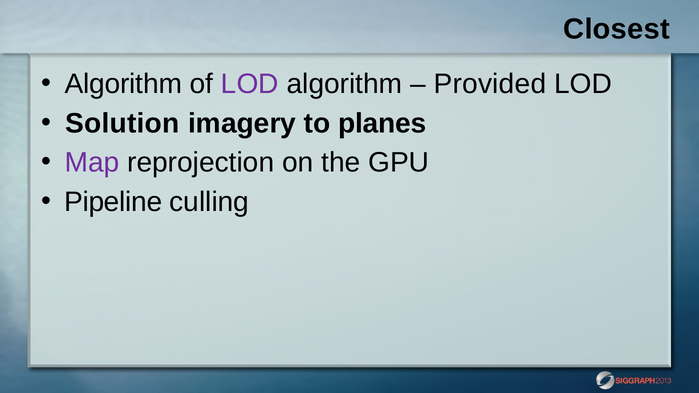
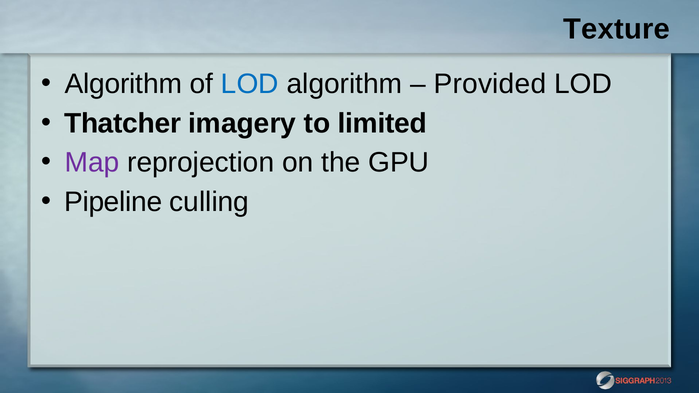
Closest: Closest -> Texture
LOD at (250, 84) colour: purple -> blue
Solution: Solution -> Thatcher
planes: planes -> limited
